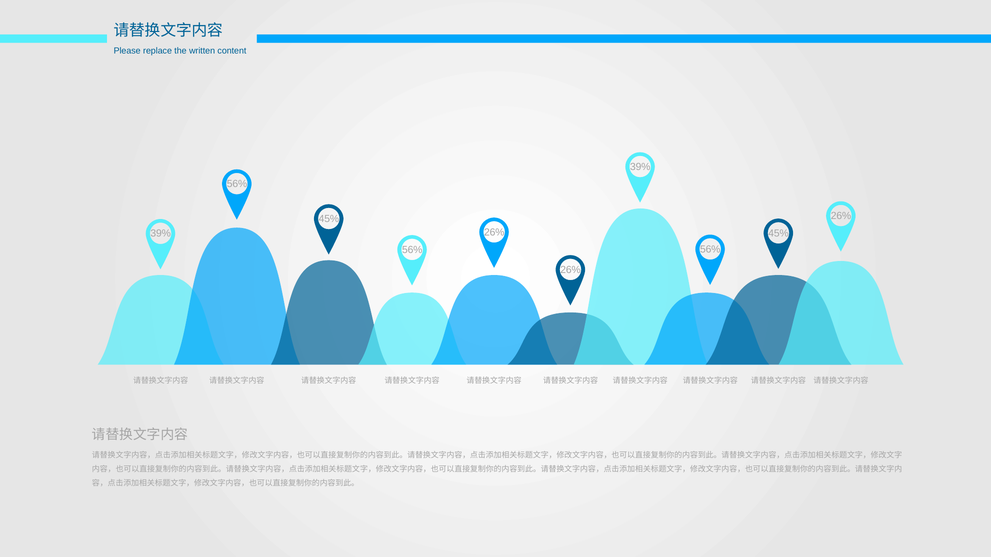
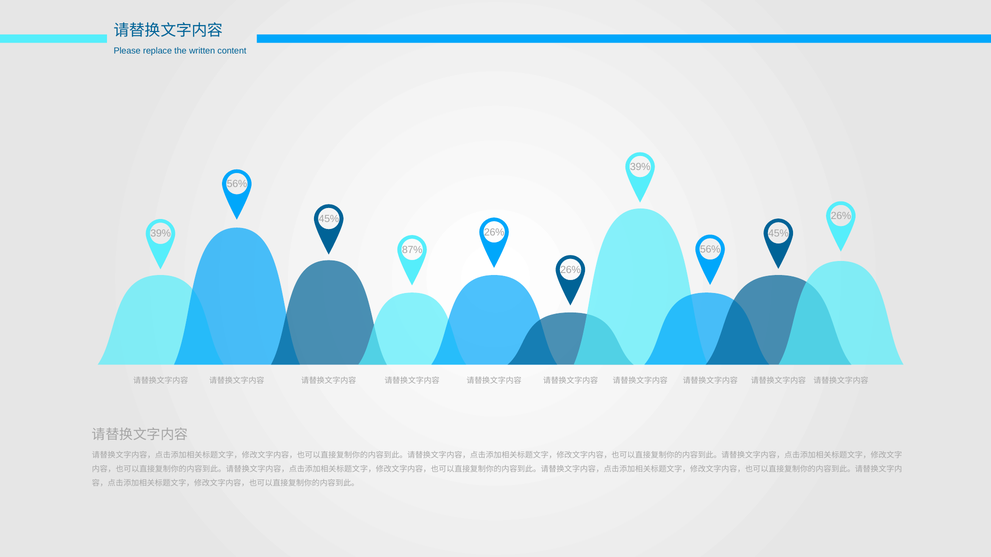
56% at (412, 250): 56% -> 87%
